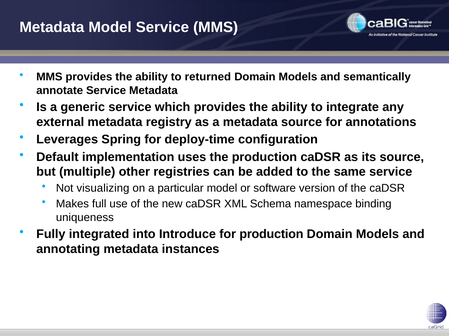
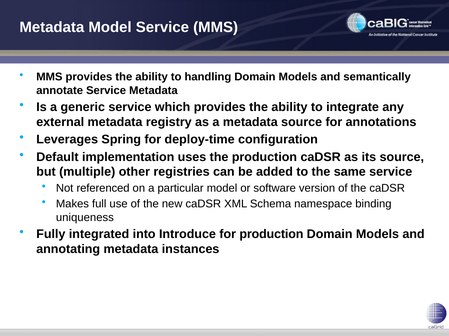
returned: returned -> handling
visualizing: visualizing -> referenced
